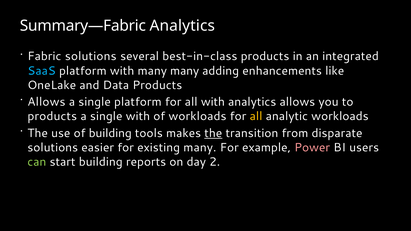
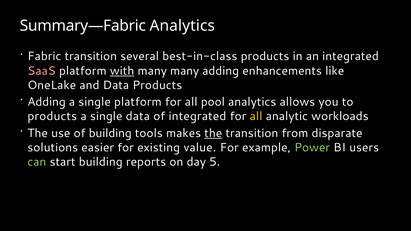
Fabric solutions: solutions -> transition
SaaS colour: light blue -> pink
with at (122, 71) underline: none -> present
Allows at (46, 102): Allows -> Adding
all with: with -> pool
single with: with -> data
of workloads: workloads -> integrated
existing many: many -> value
Power colour: pink -> light green
2: 2 -> 5
